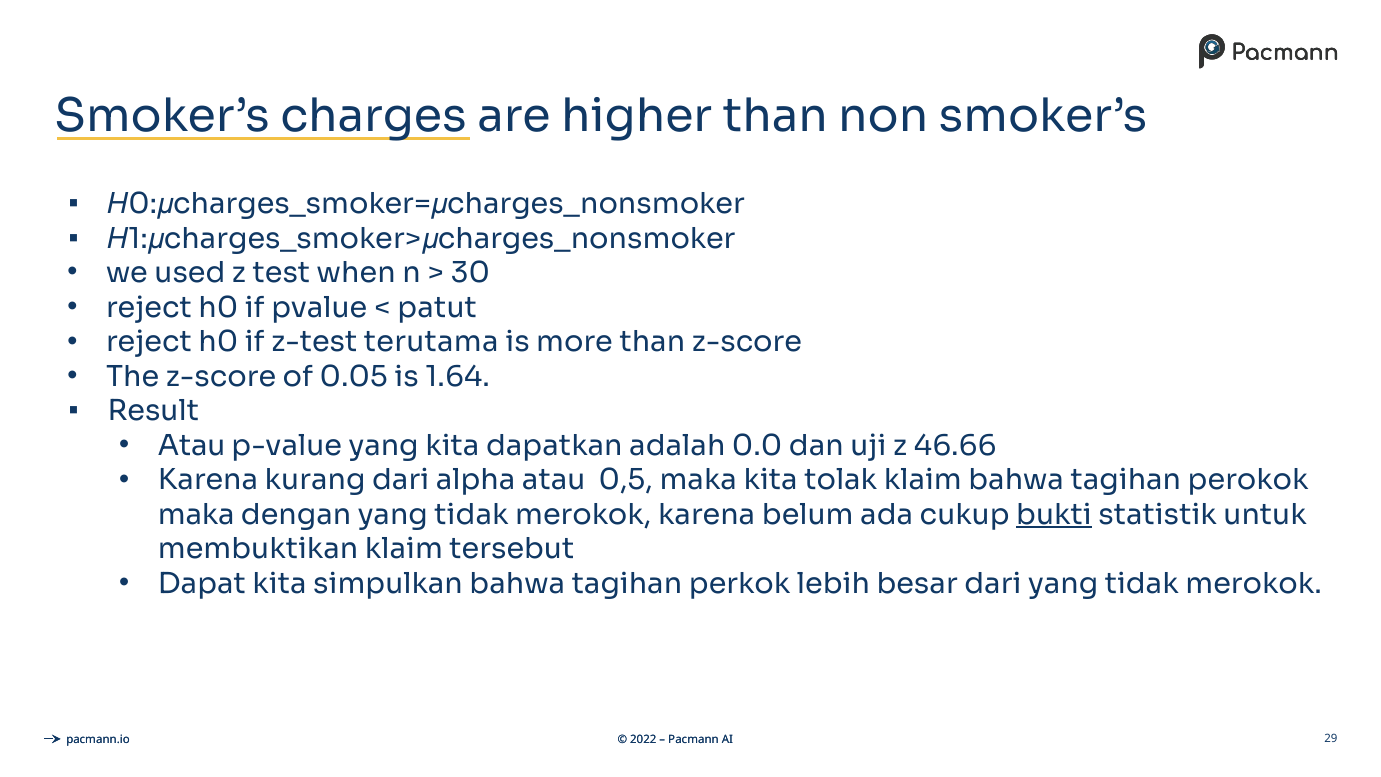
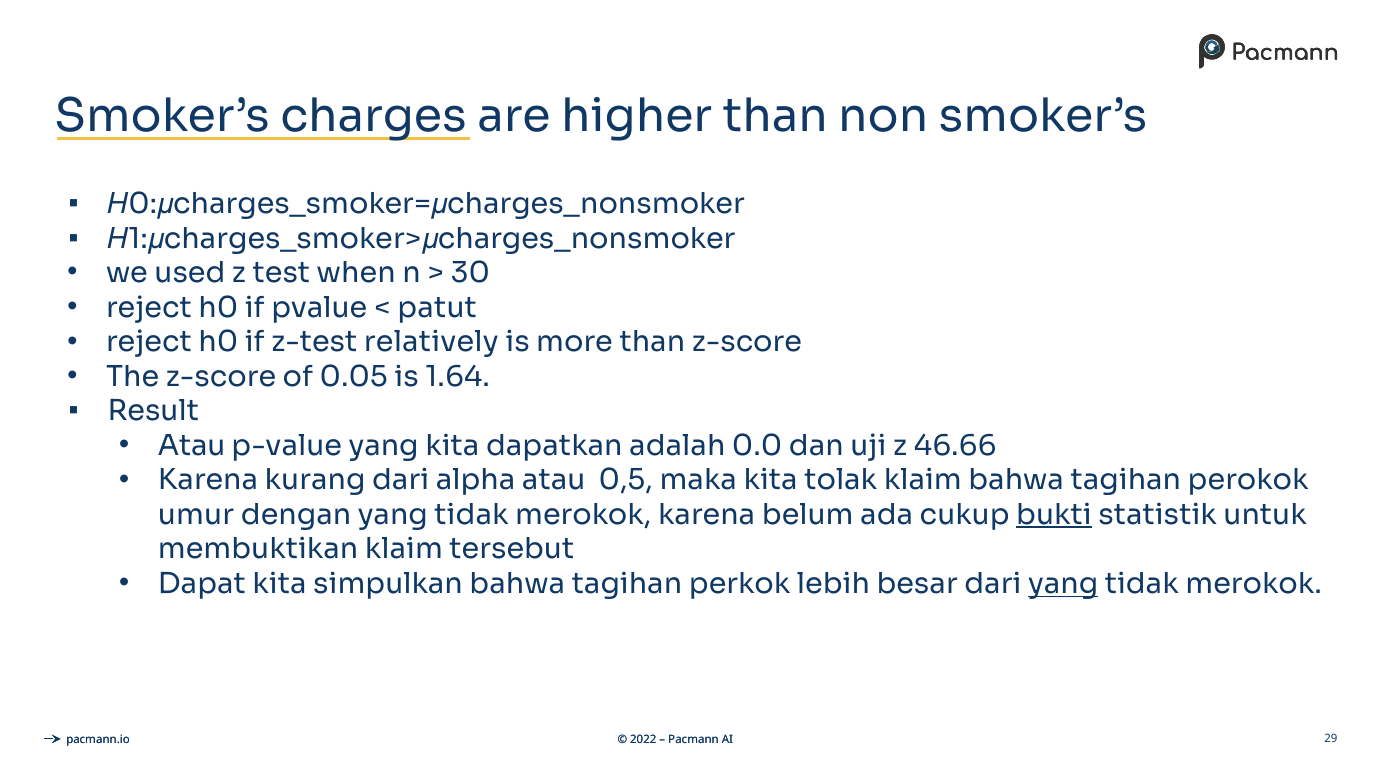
terutama: terutama -> relatively
maka at (196, 515): maka -> umur
yang at (1063, 584) underline: none -> present
